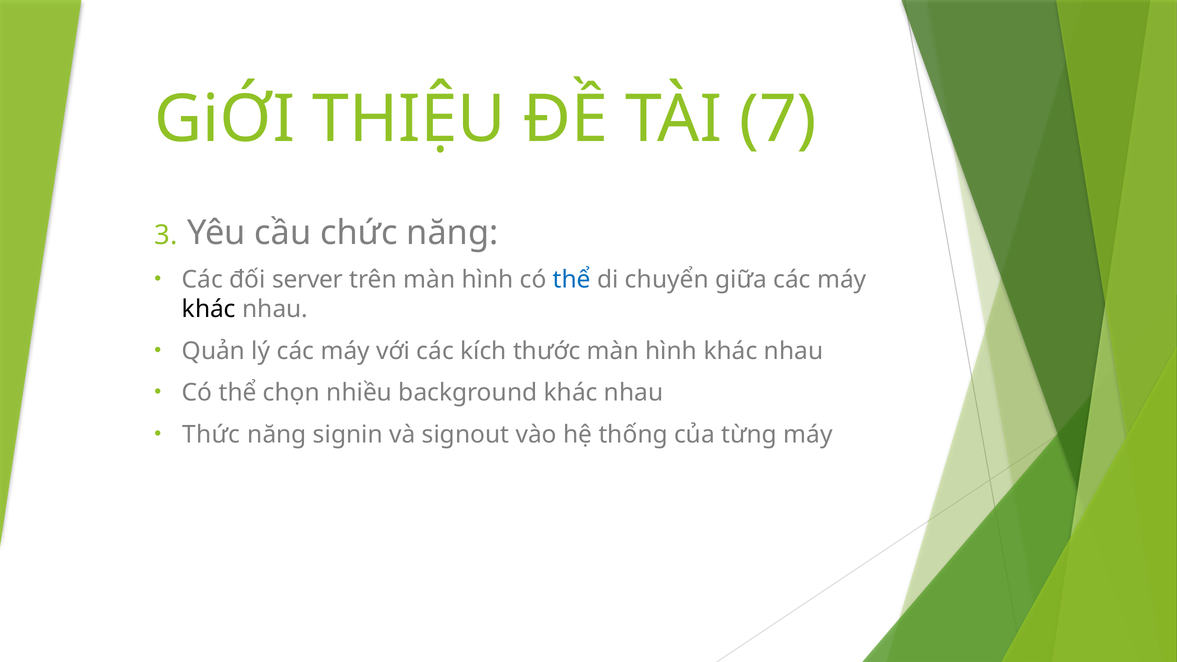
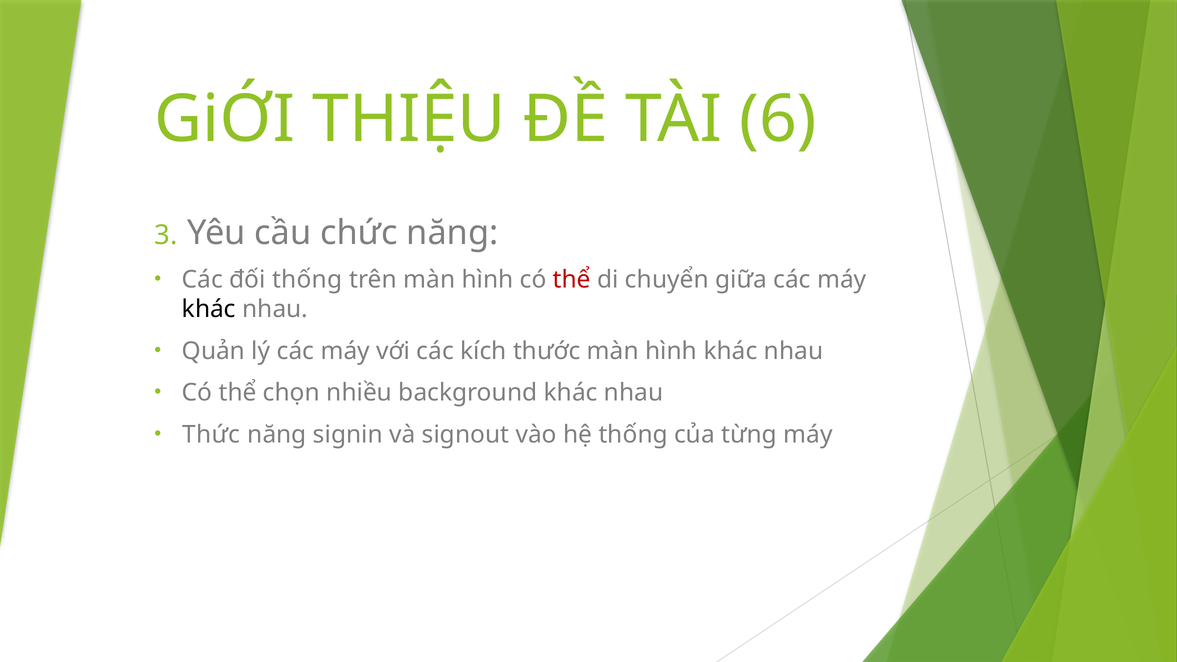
7: 7 -> 6
đối server: server -> thống
thể at (572, 280) colour: blue -> red
